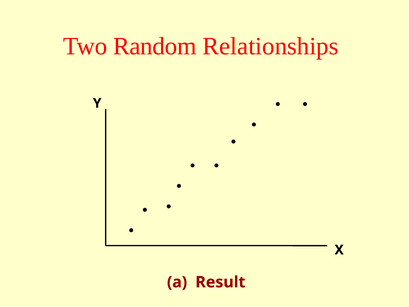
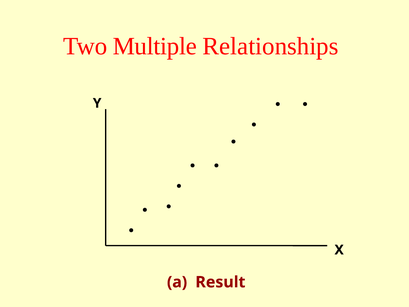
Random: Random -> Multiple
